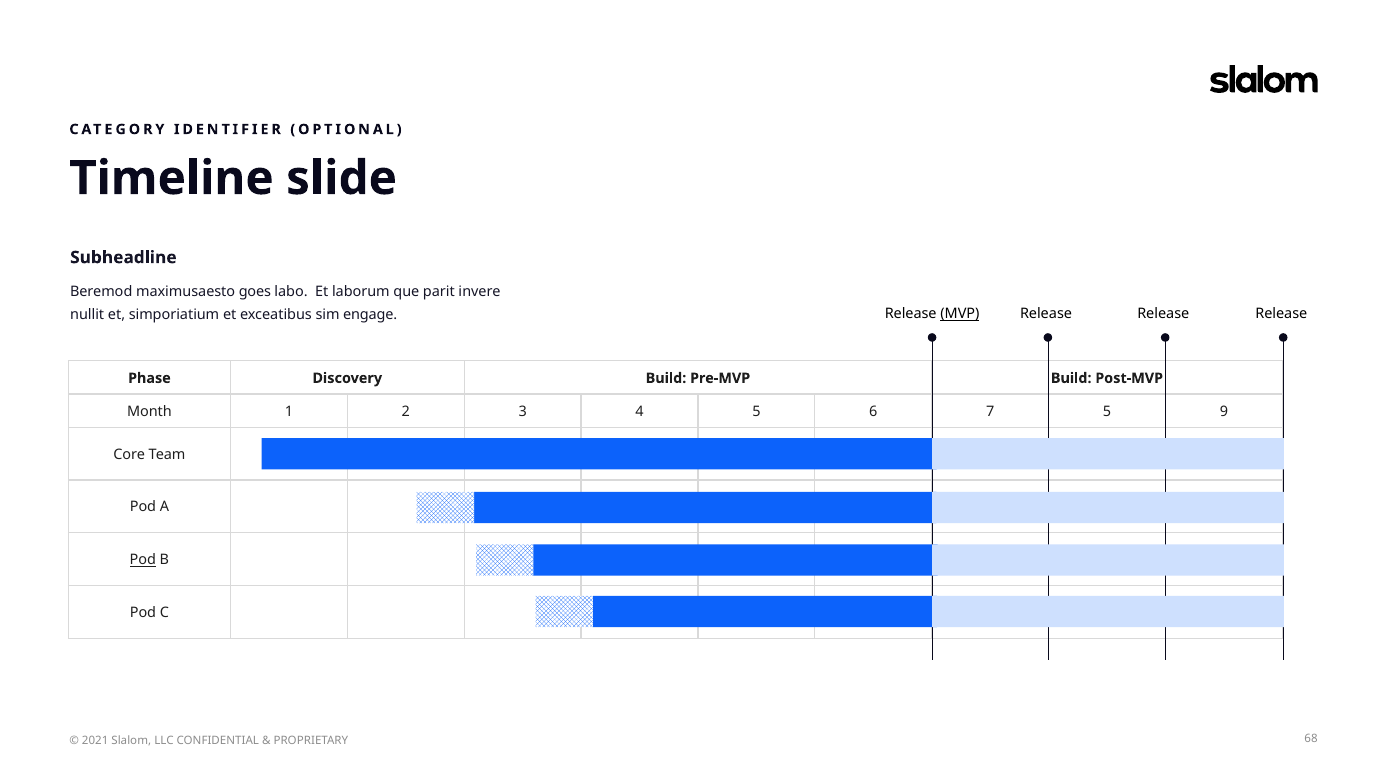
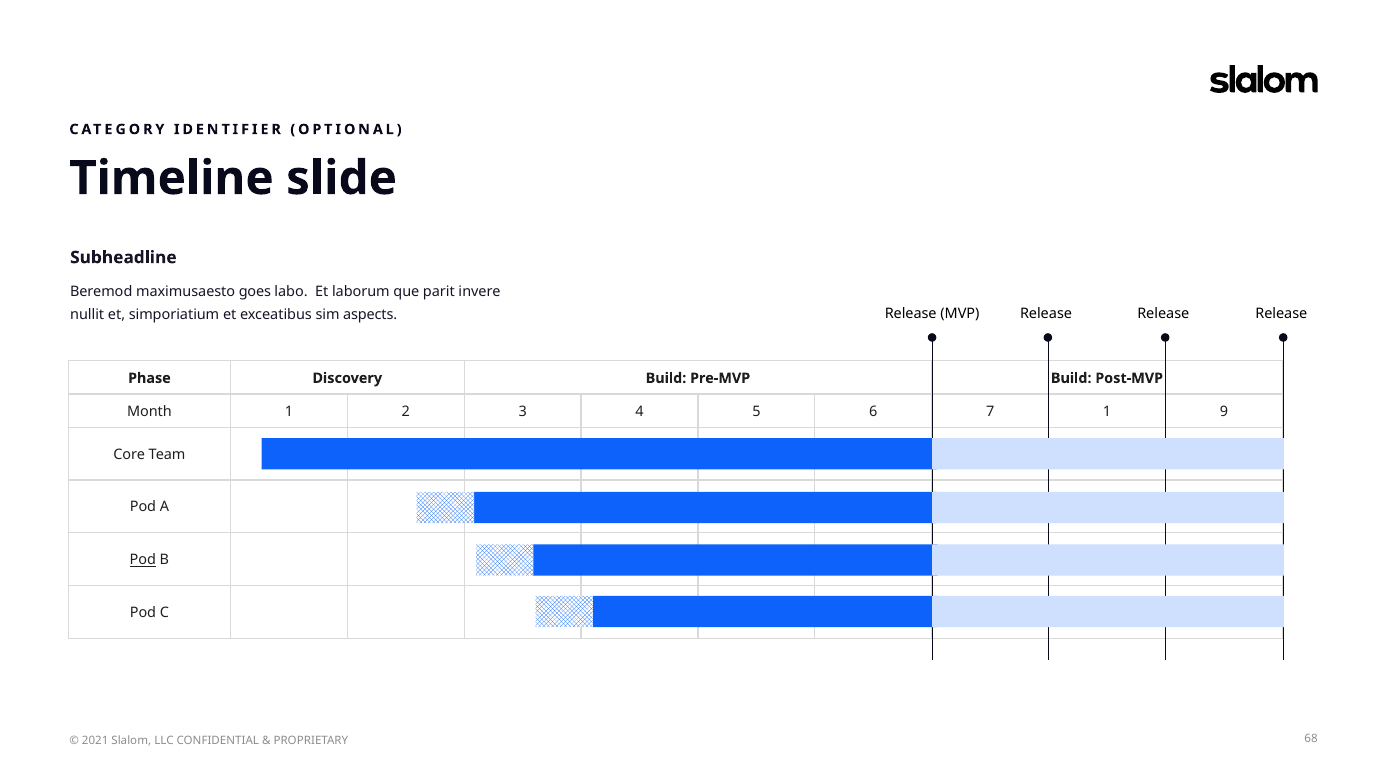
engage: engage -> aspects
MVP underline: present -> none
7 5: 5 -> 1
